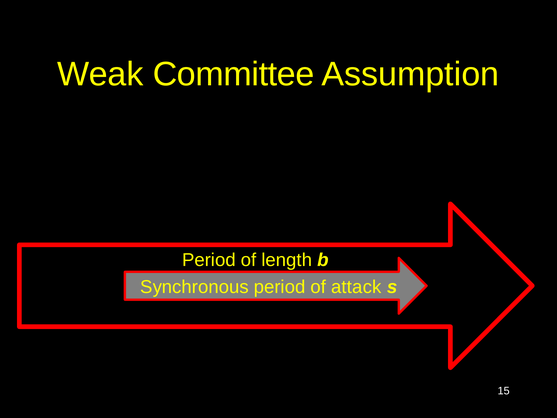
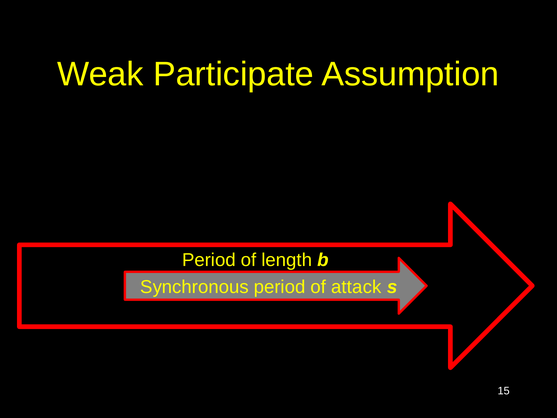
Committee: Committee -> Participate
